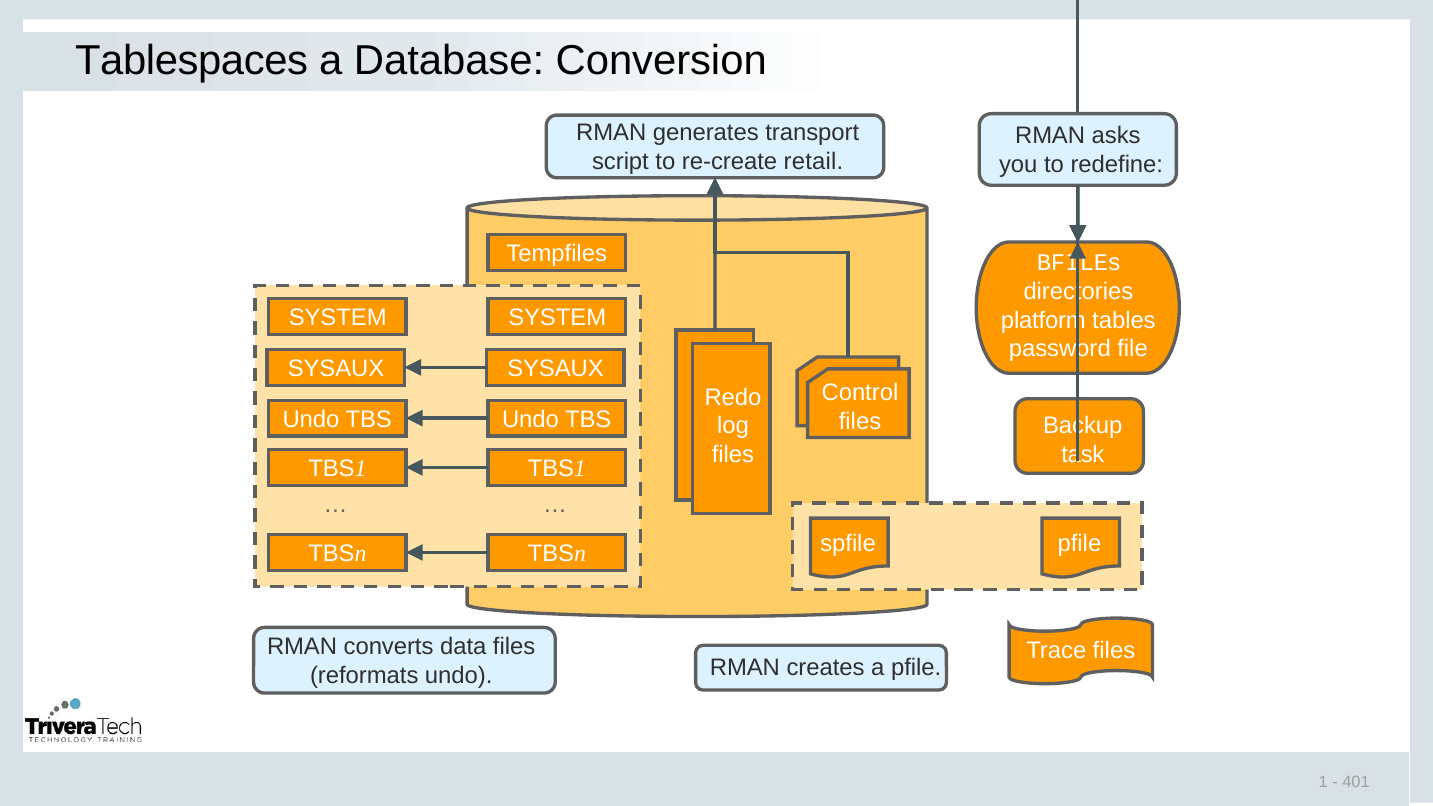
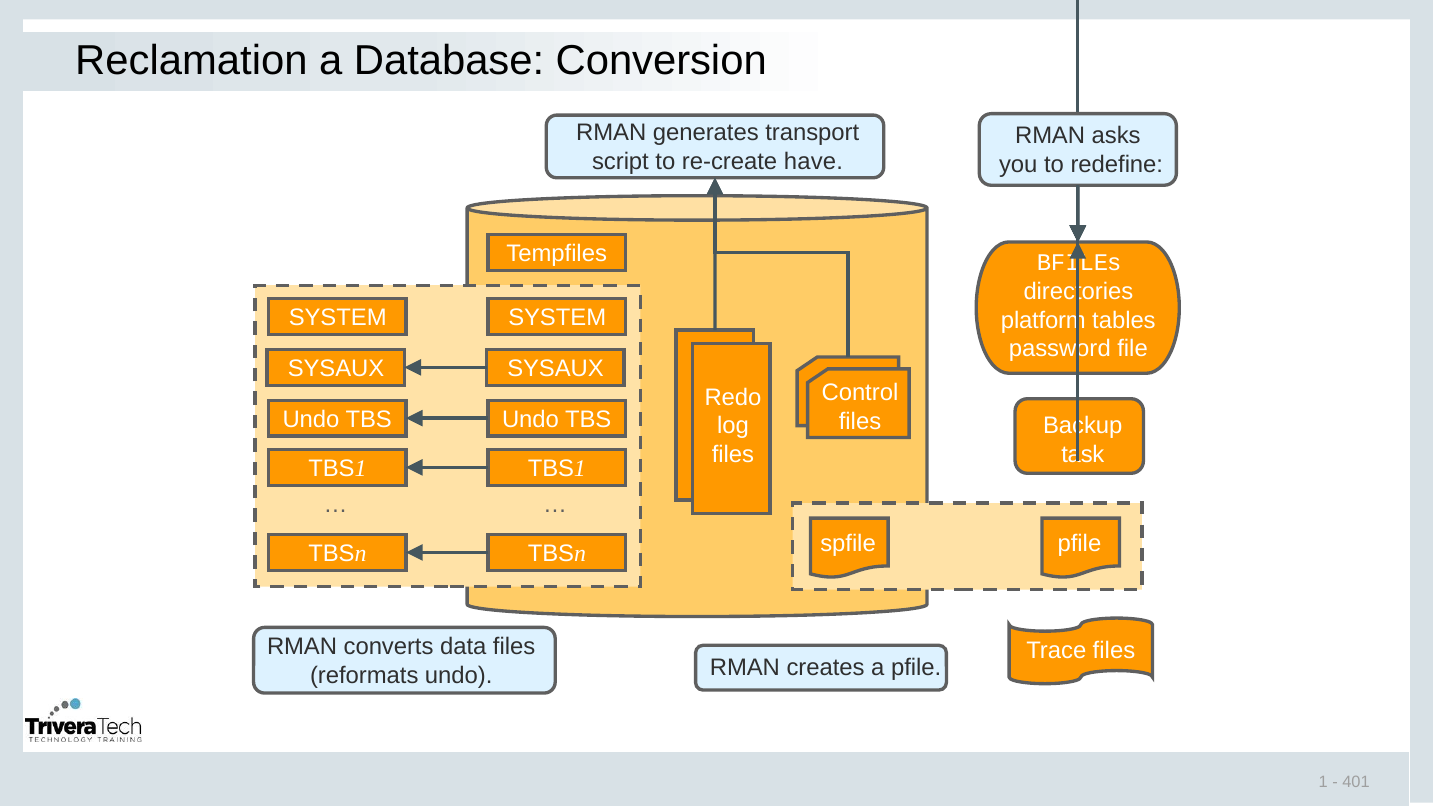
Tablespaces: Tablespaces -> Reclamation
retail: retail -> have
